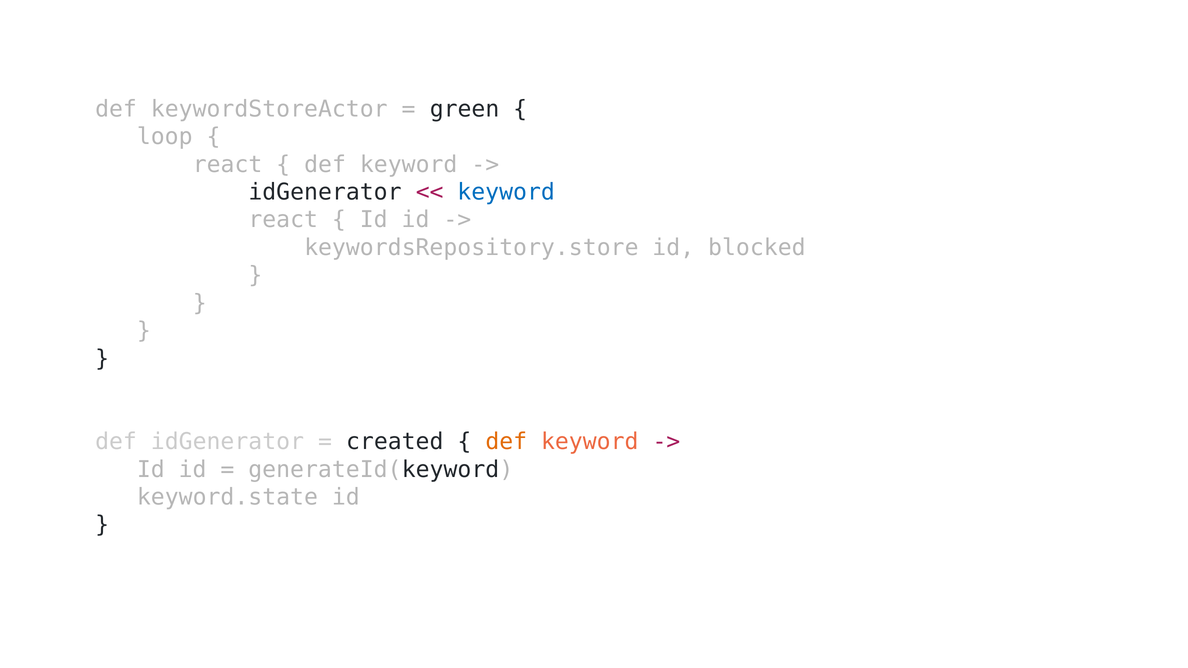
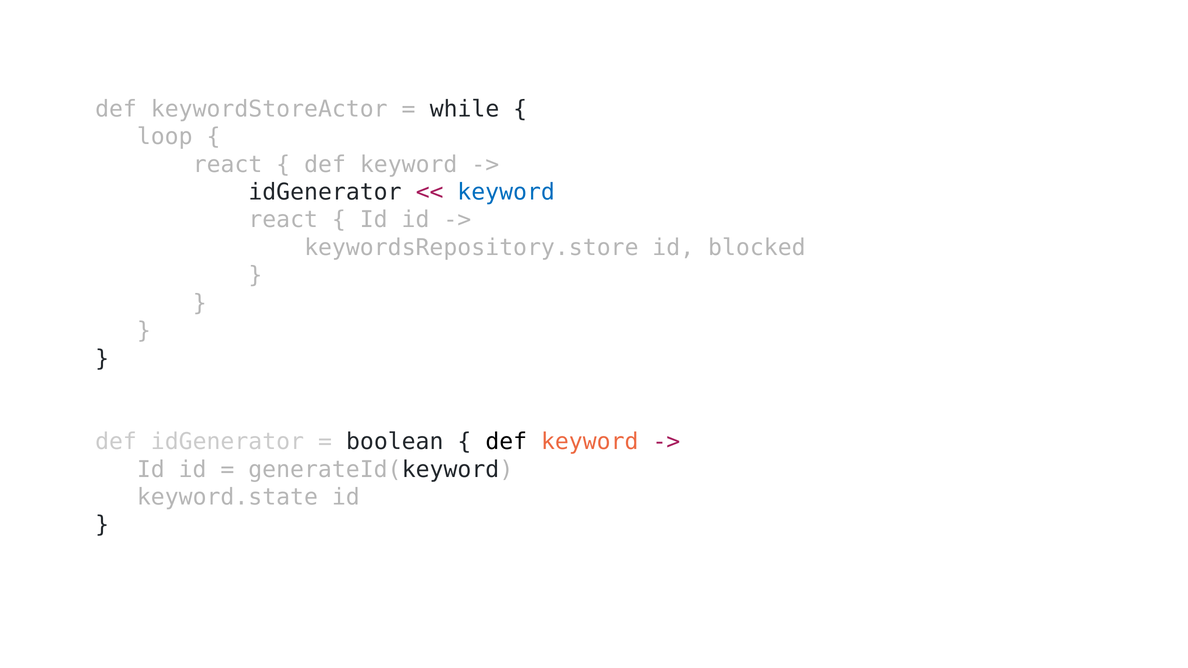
green: green -> while
created: created -> boolean
def at (506, 442) colour: orange -> black
